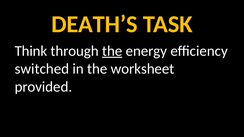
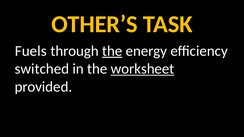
DEATH’S: DEATH’S -> OTHER’S
Think: Think -> Fuels
worksheet underline: none -> present
